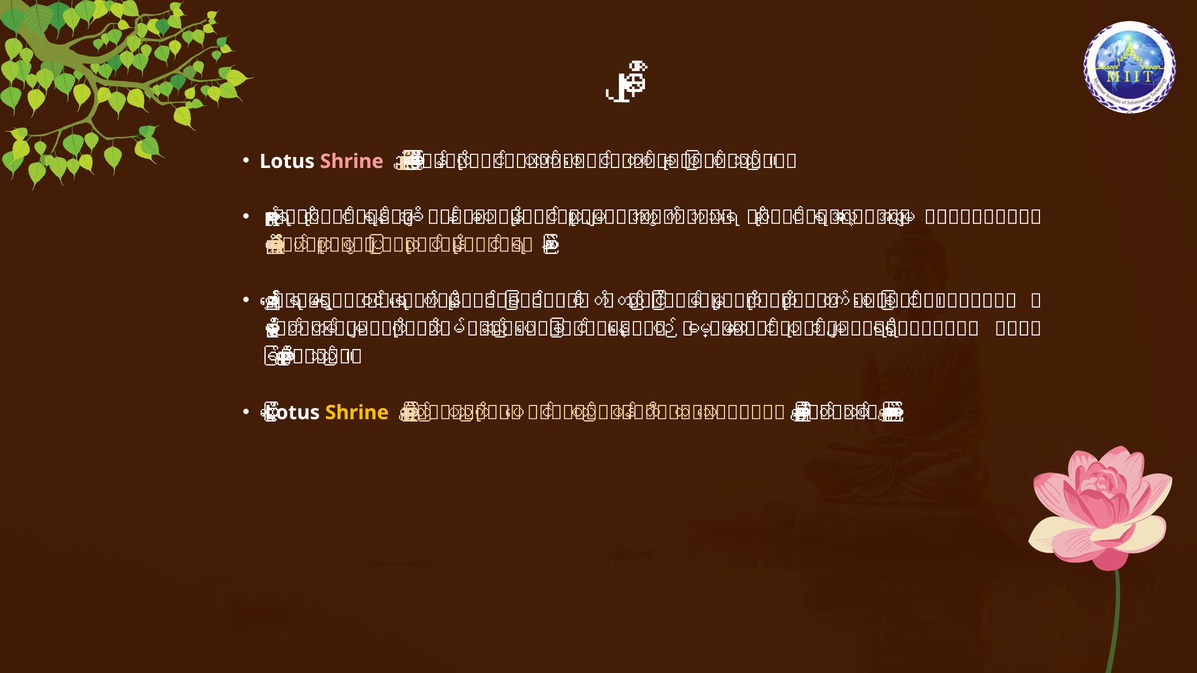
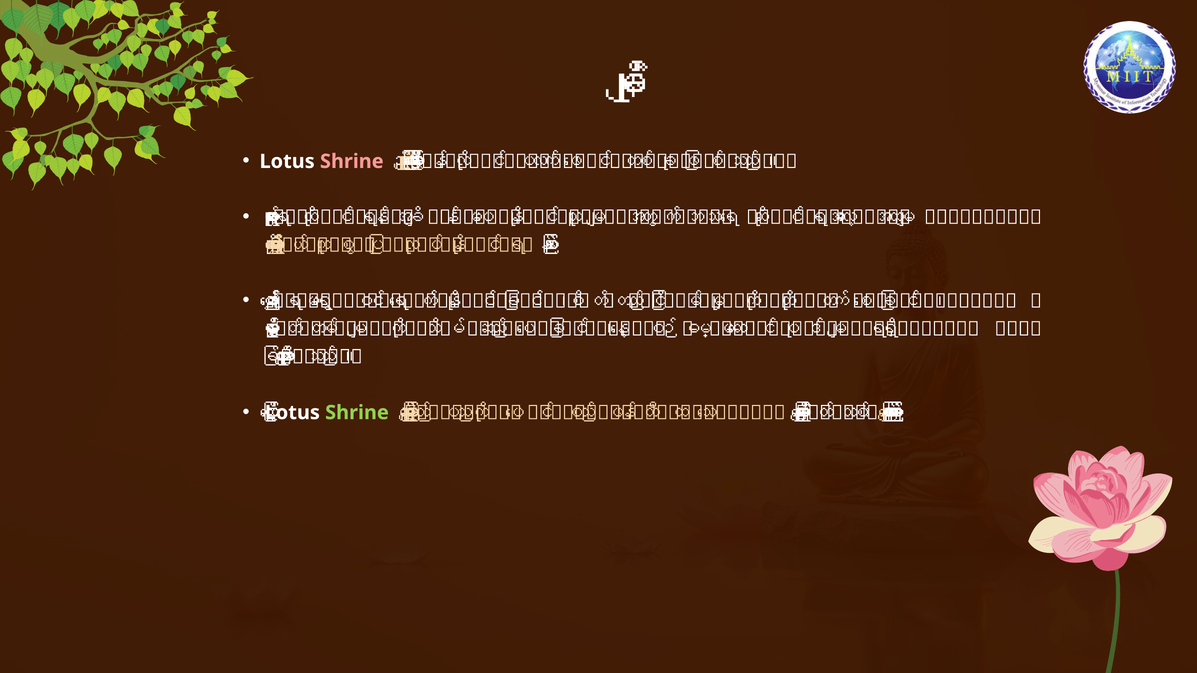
Shrine at (357, 413) colour: yellow -> light green
